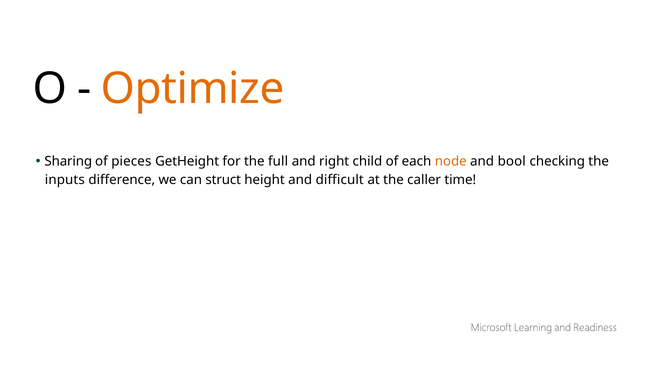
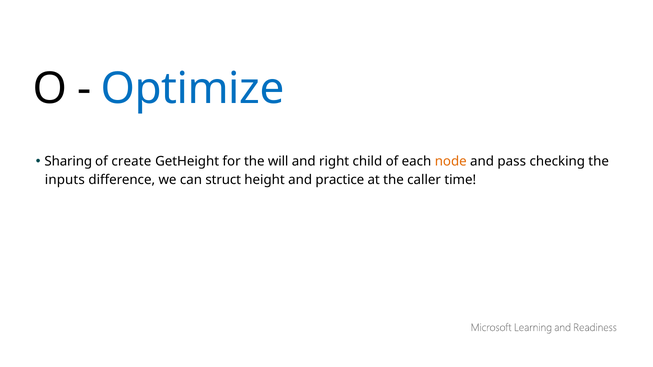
Optimize colour: orange -> blue
pieces: pieces -> create
full: full -> will
bool: bool -> pass
difficult: difficult -> practice
